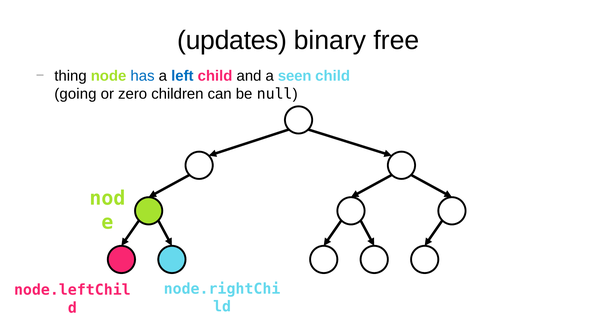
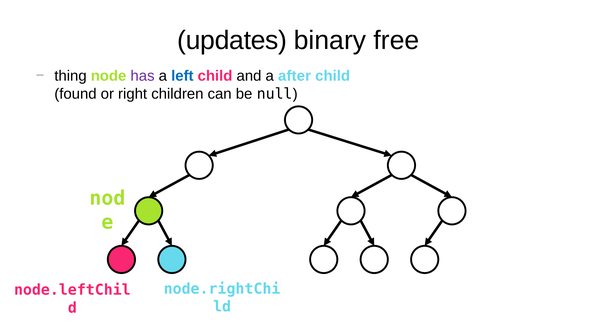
has colour: blue -> purple
seen: seen -> after
going: going -> found
zero: zero -> right
